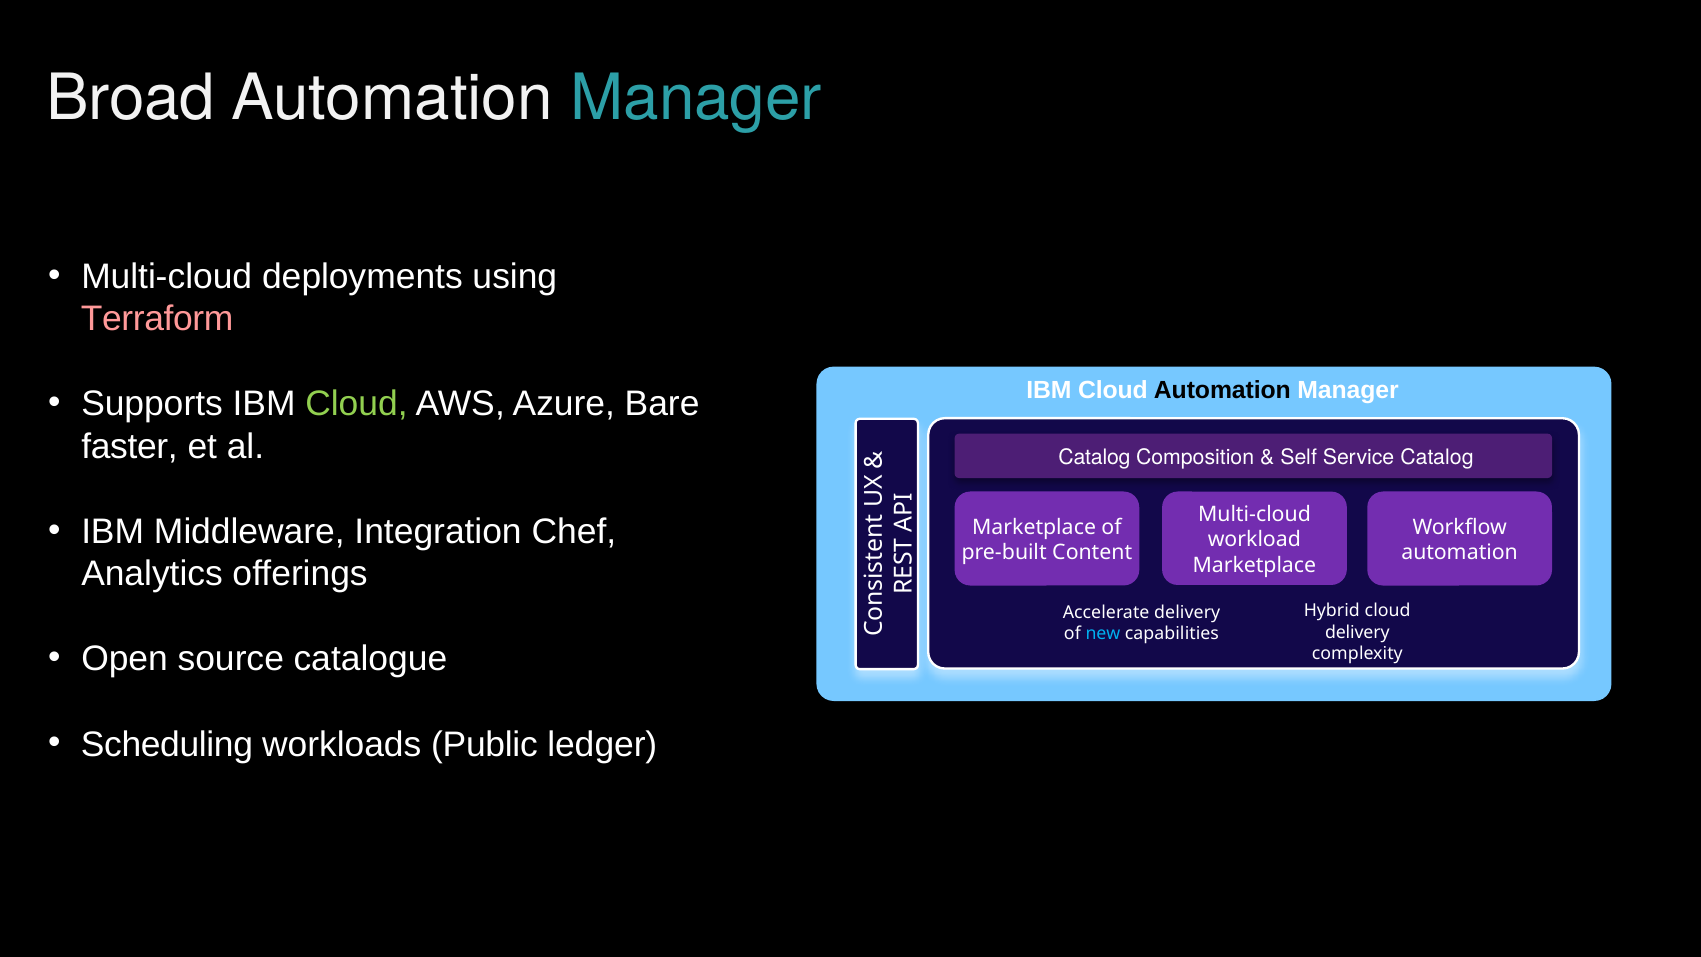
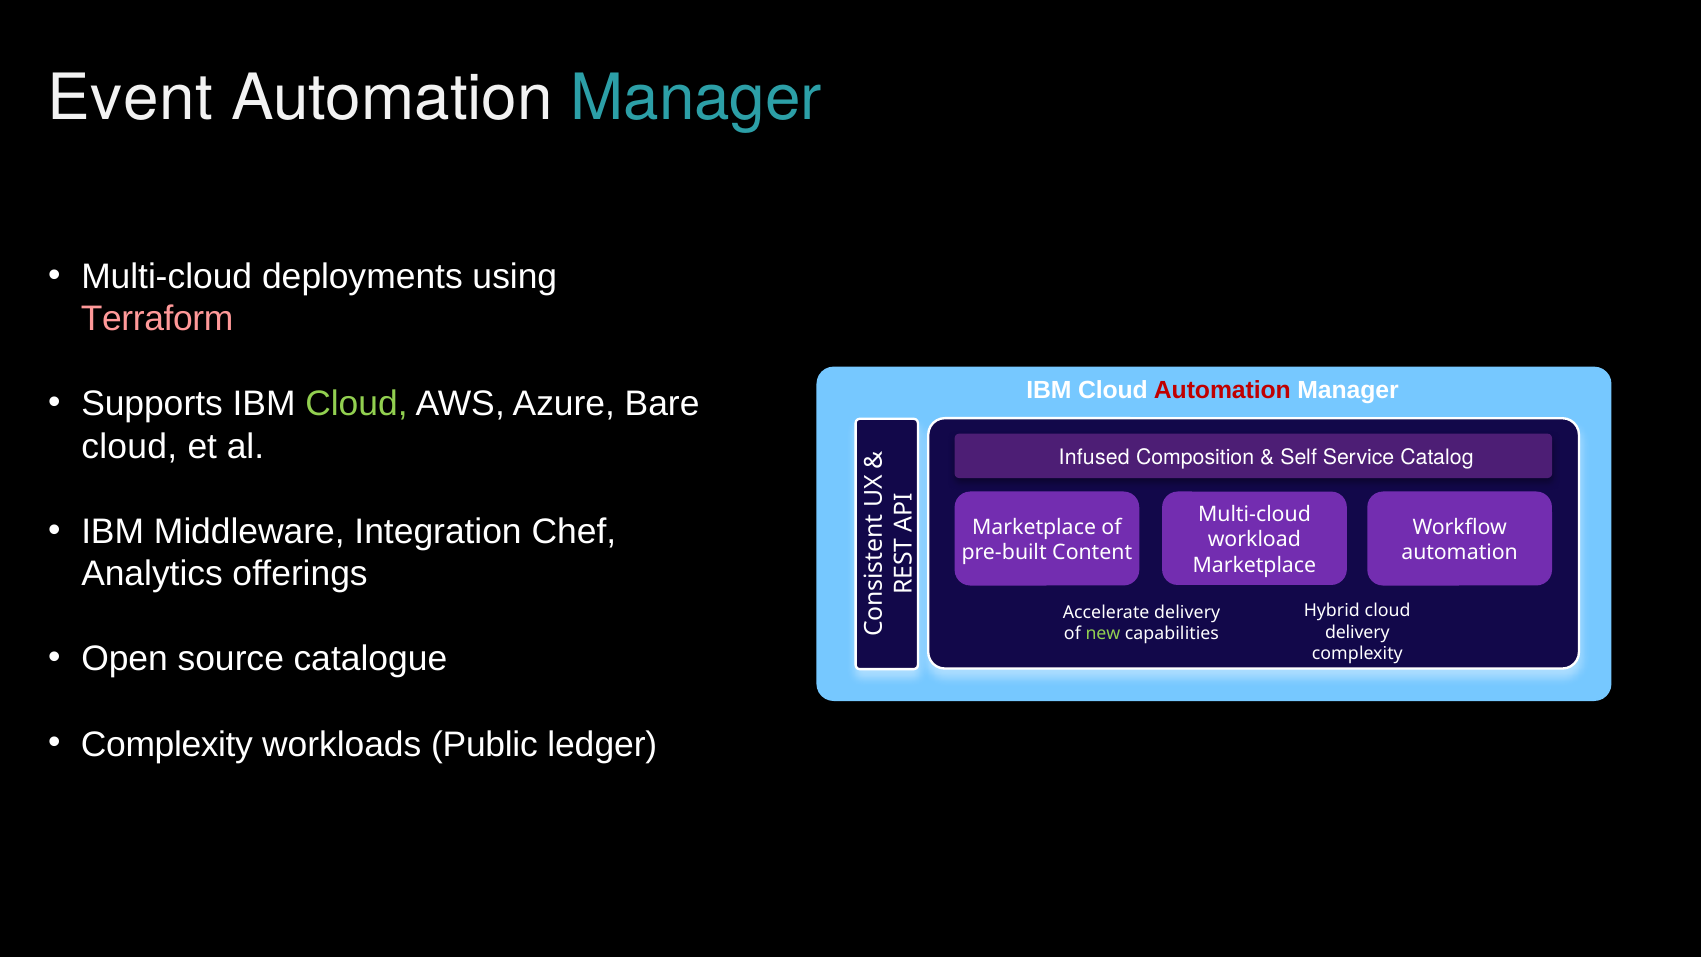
Broad: Broad -> Event
Automation at (1222, 390) colour: black -> red
faster at (130, 447): faster -> cloud
Catalog at (1094, 457): Catalog -> Infused
new colour: light blue -> light green
Scheduling at (167, 744): Scheduling -> Complexity
